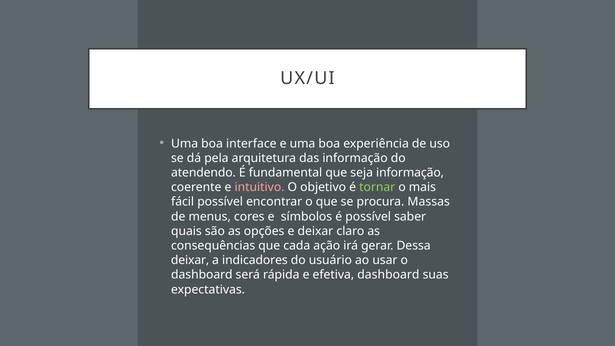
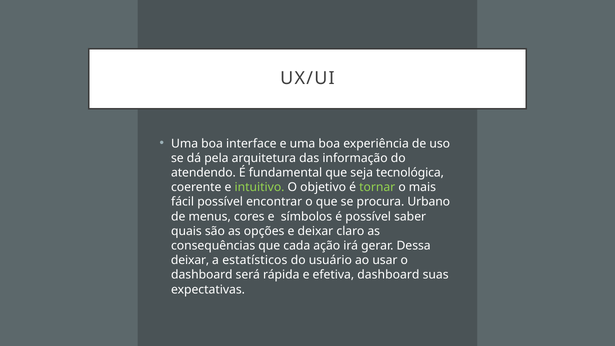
seja informação: informação -> tecnológica
intuitivo colour: pink -> light green
Massas: Massas -> Urbano
indicadores: indicadores -> estatísticos
